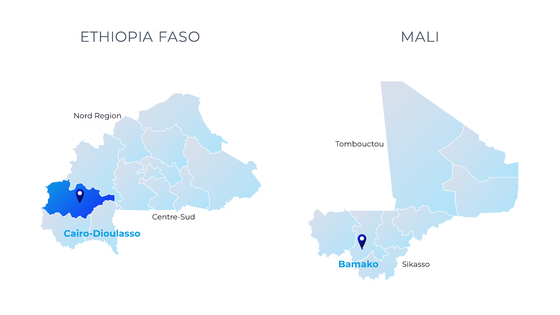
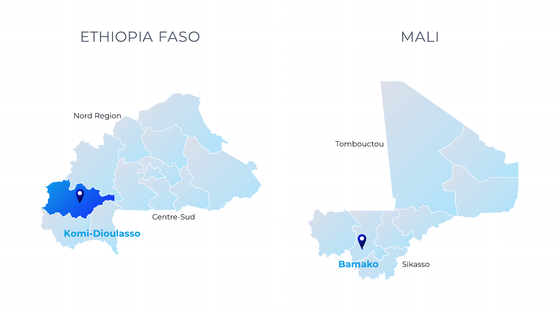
Cairo-Dioulasso: Cairo-Dioulasso -> Komi-Dioulasso
